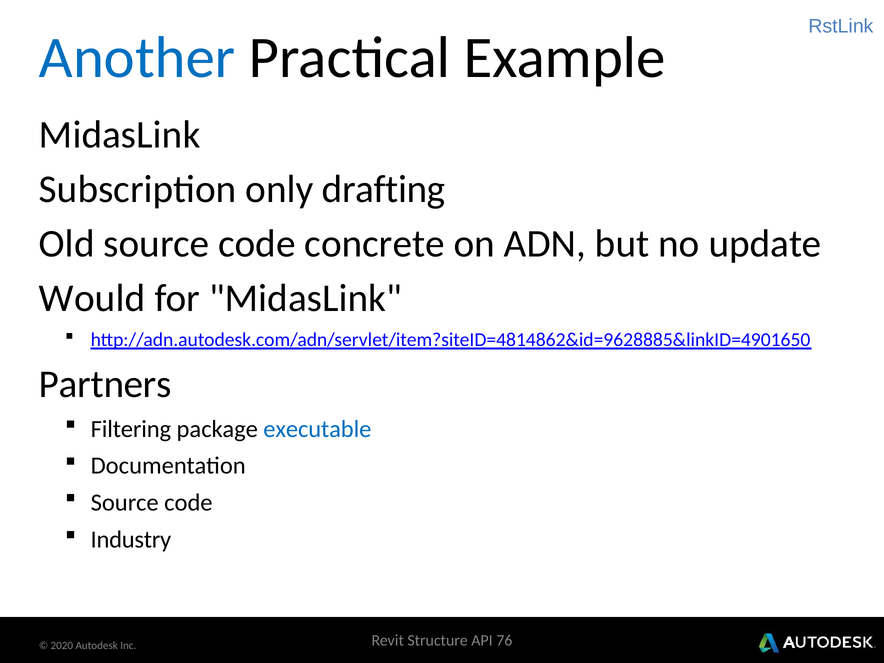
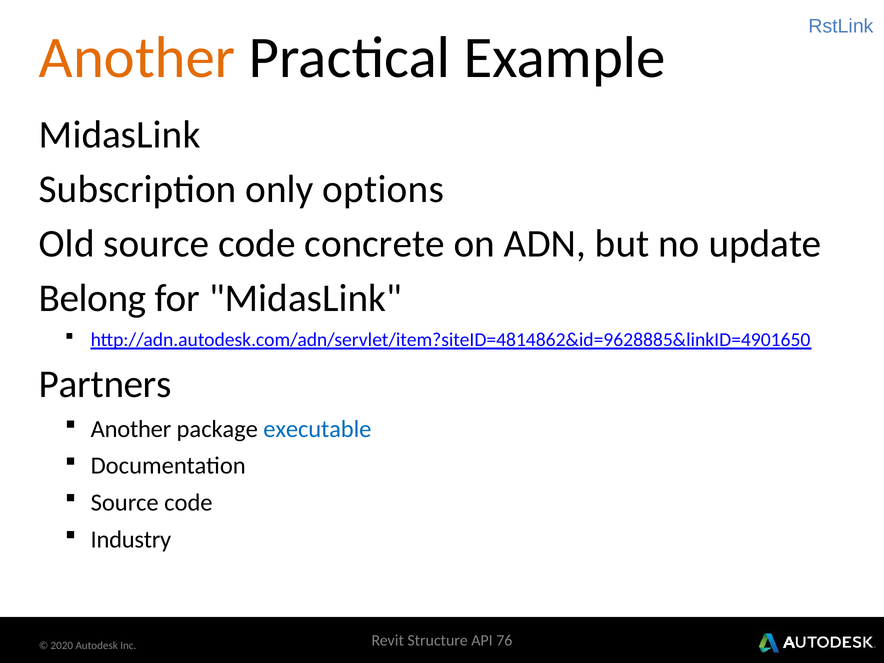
Another at (137, 58) colour: blue -> orange
drafting: drafting -> options
Would: Would -> Belong
Filtering at (131, 429): Filtering -> Another
